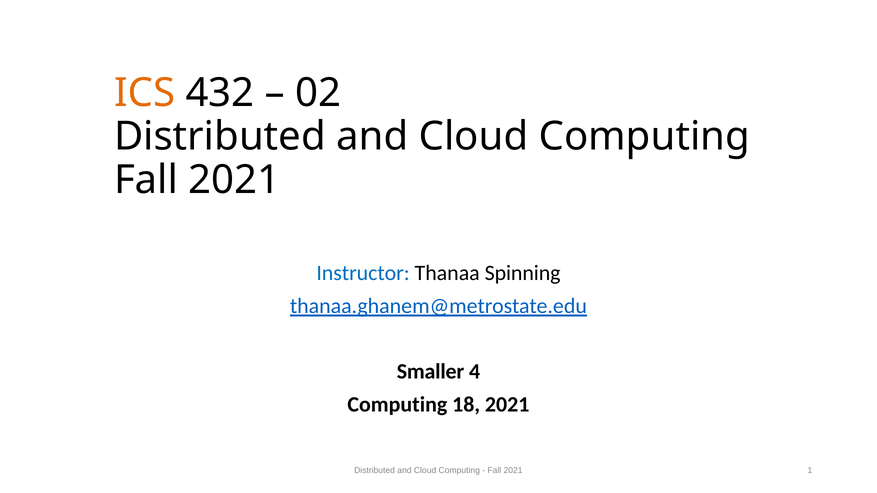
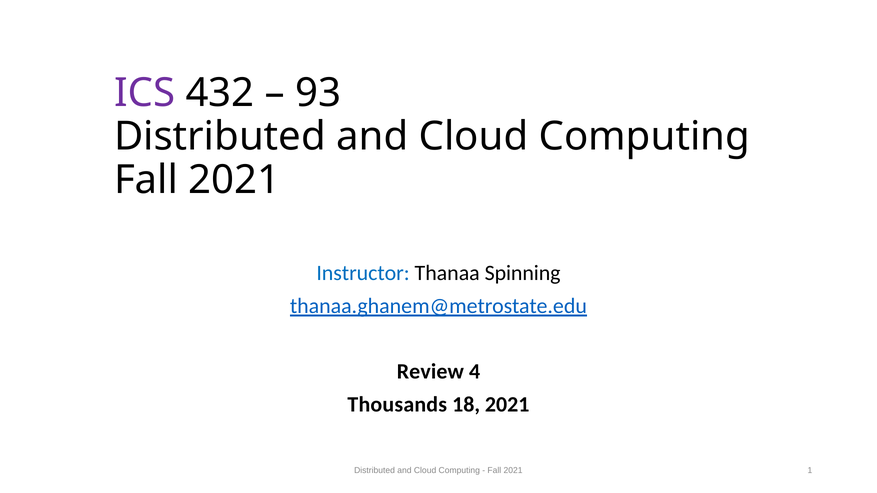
ICS colour: orange -> purple
02: 02 -> 93
Smaller: Smaller -> Review
Computing at (397, 405): Computing -> Thousands
